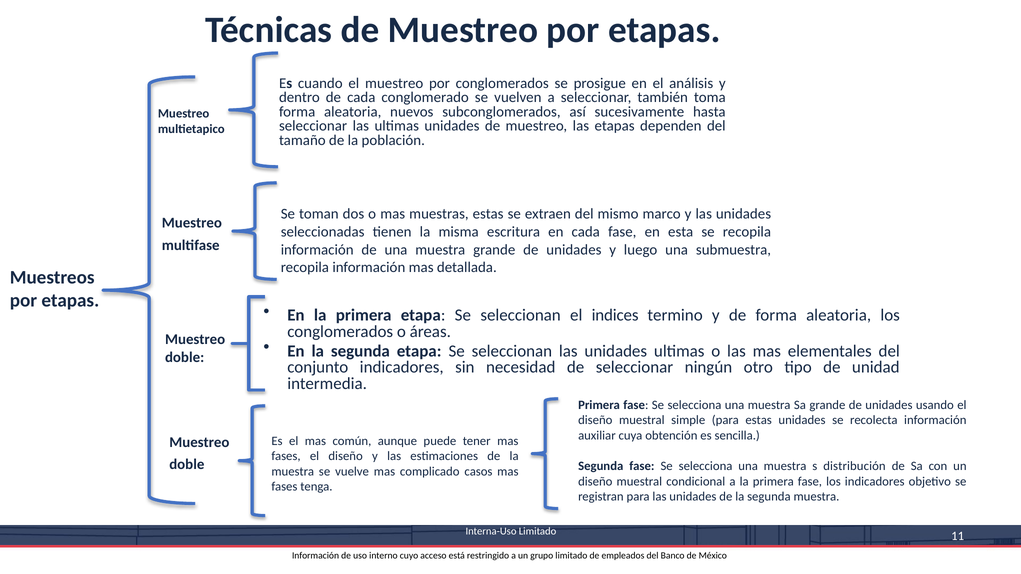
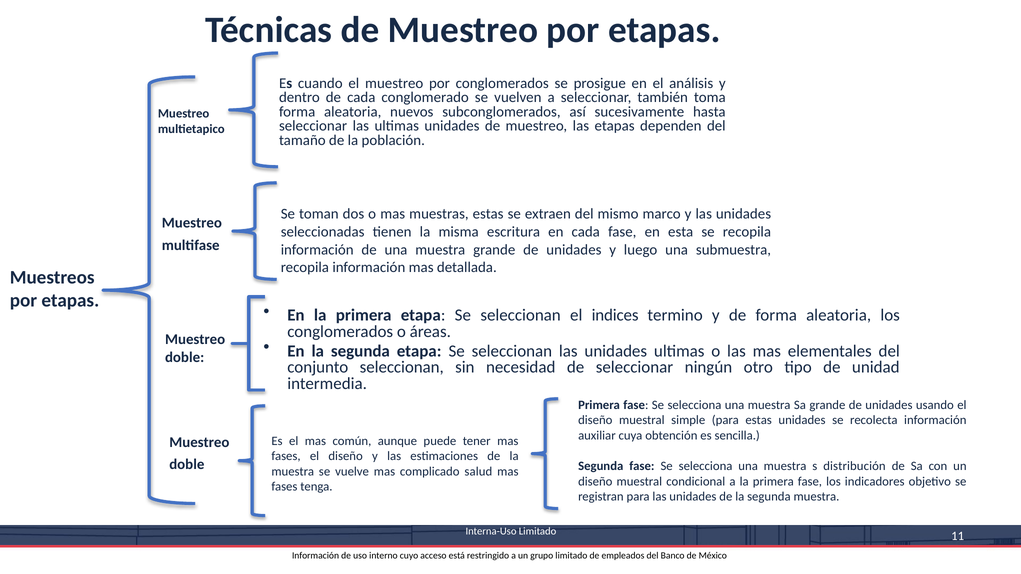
conjunto indicadores: indicadores -> seleccionan
casos: casos -> salud
